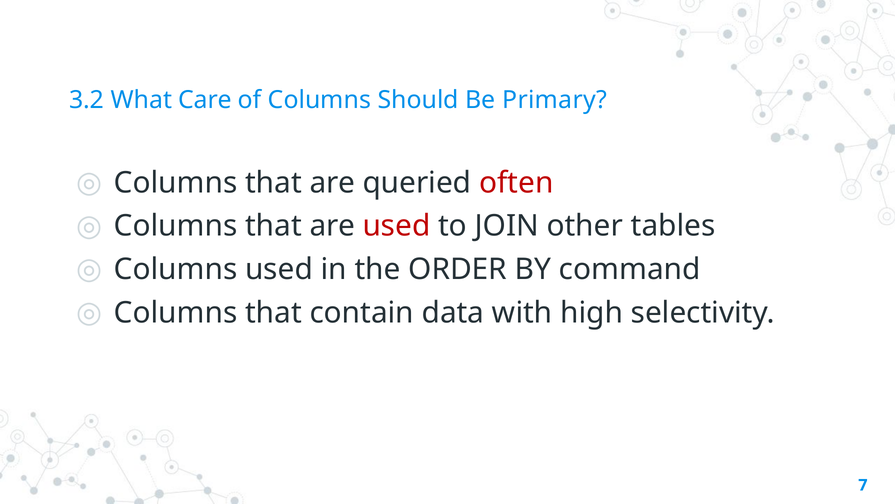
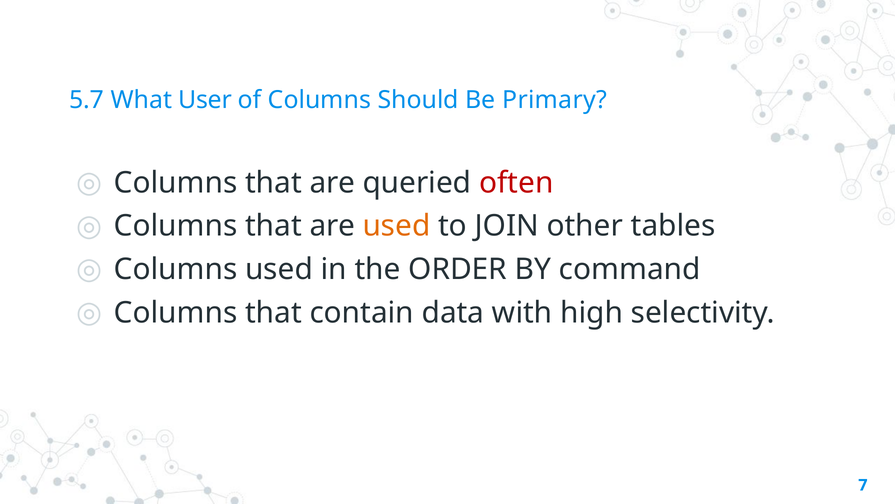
3.2: 3.2 -> 5.7
Care: Care -> User
used at (396, 226) colour: red -> orange
